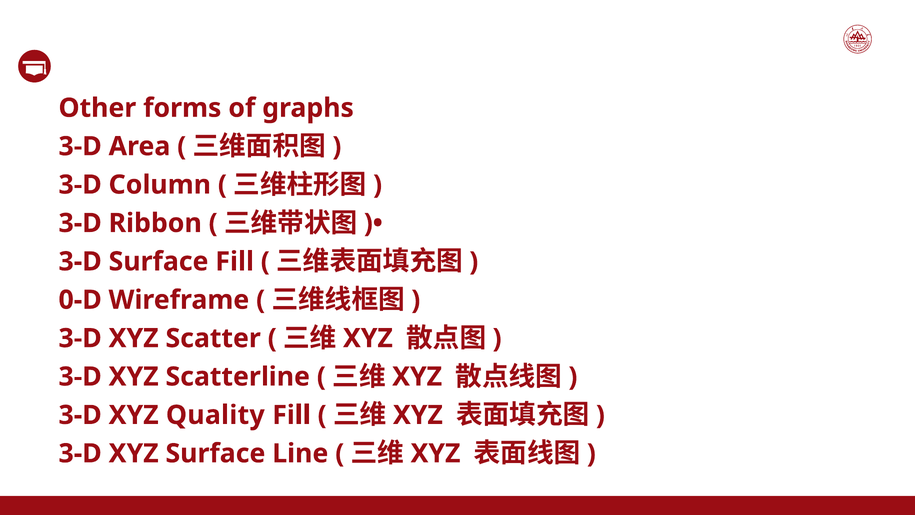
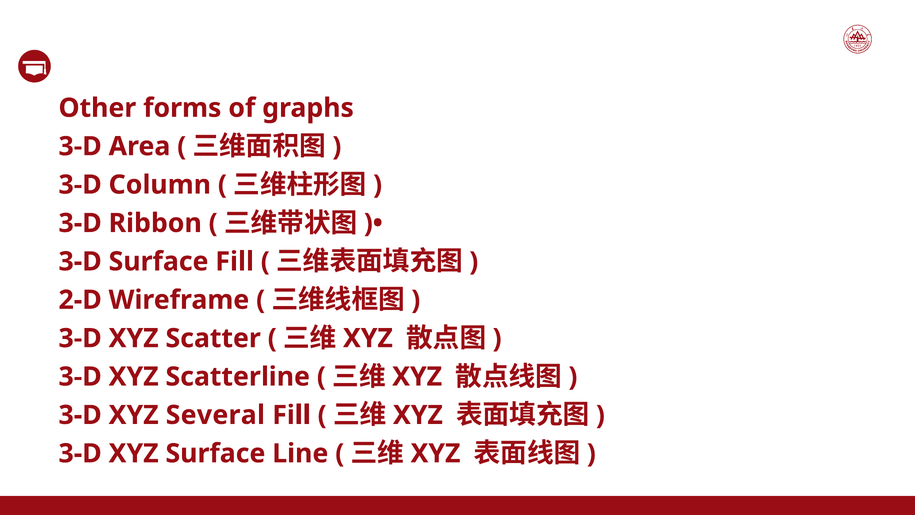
0-D: 0-D -> 2-D
Quality: Quality -> Several
